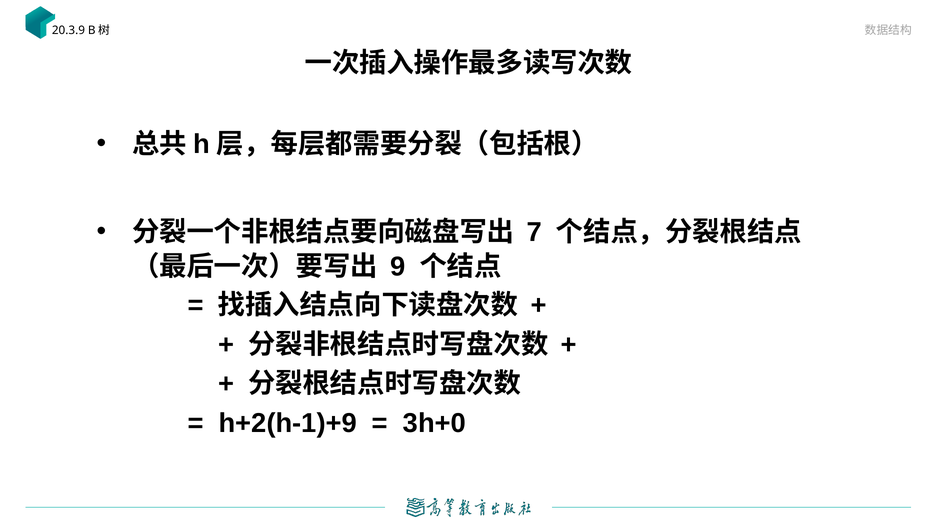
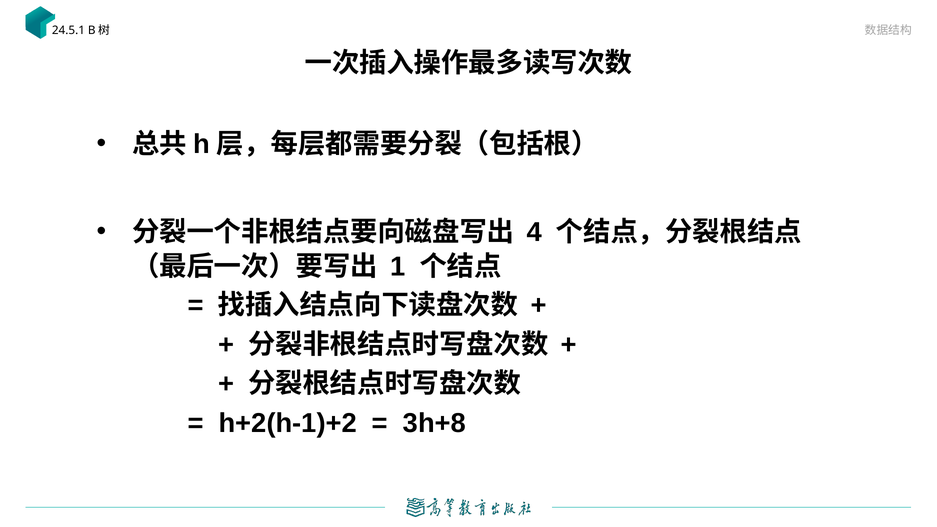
20.3.9: 20.3.9 -> 24.5.1
7: 7 -> 4
9: 9 -> 1
h+2(h-1)+9: h+2(h-1)+9 -> h+2(h-1)+2
3h+0: 3h+0 -> 3h+8
